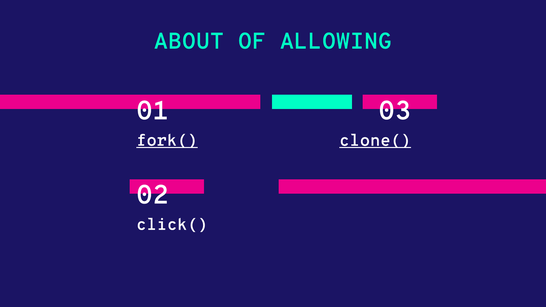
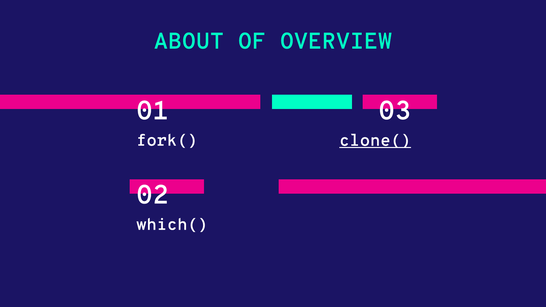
ALLOWING: ALLOWING -> OVERVIEW
fork( underline: present -> none
click(: click( -> which(
